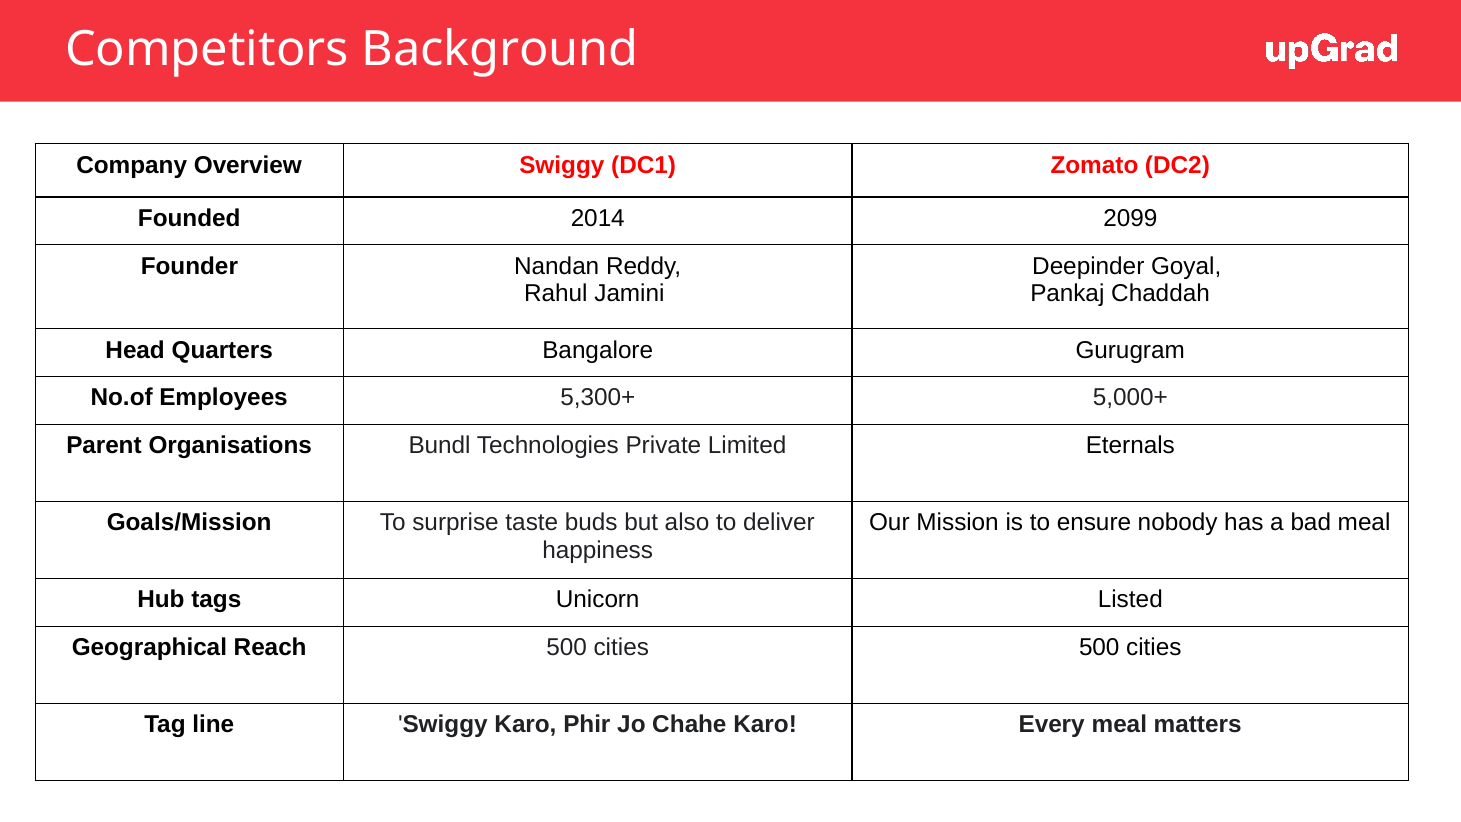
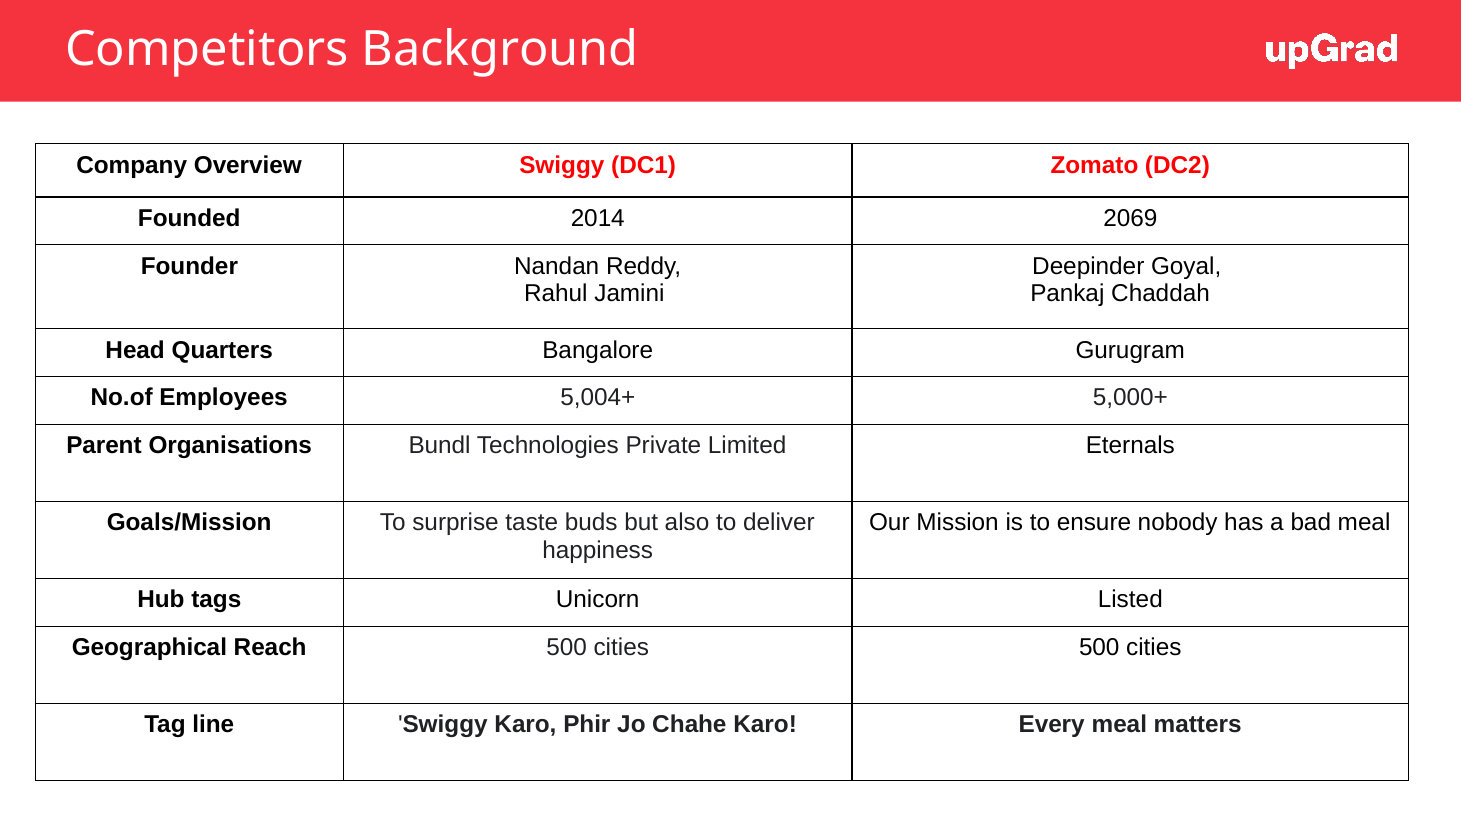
2099: 2099 -> 2069
5,300+: 5,300+ -> 5,004+
